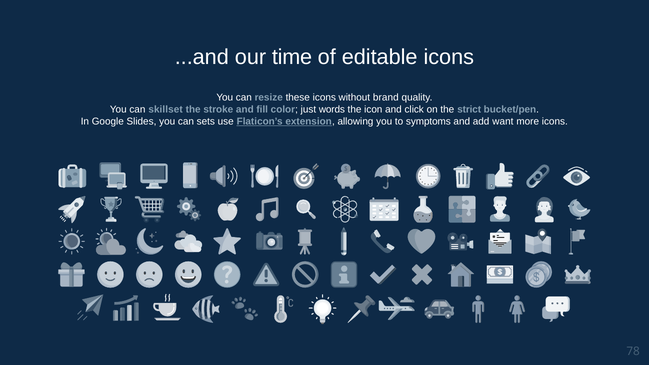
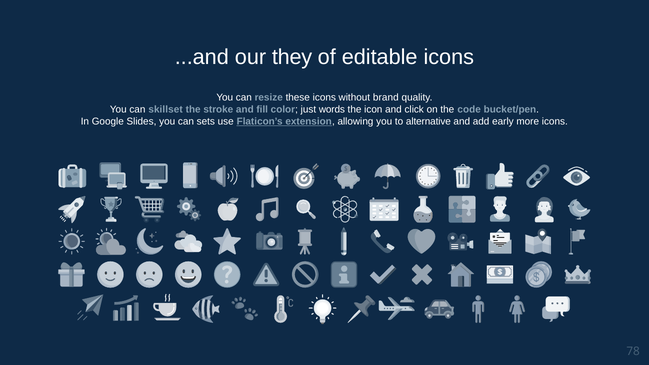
time: time -> they
strict: strict -> code
symptoms: symptoms -> alternative
want: want -> early
